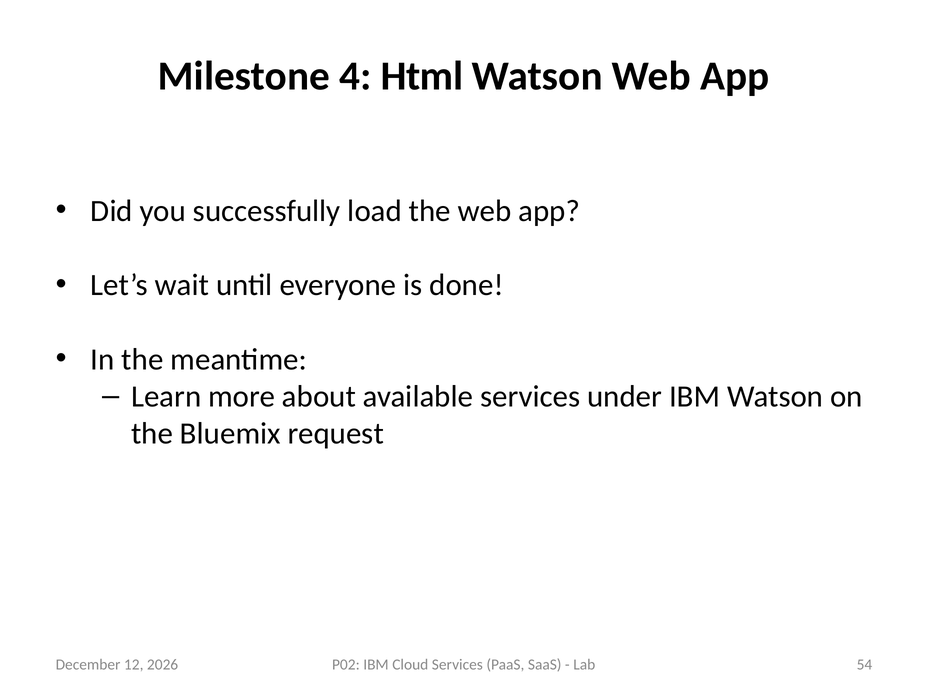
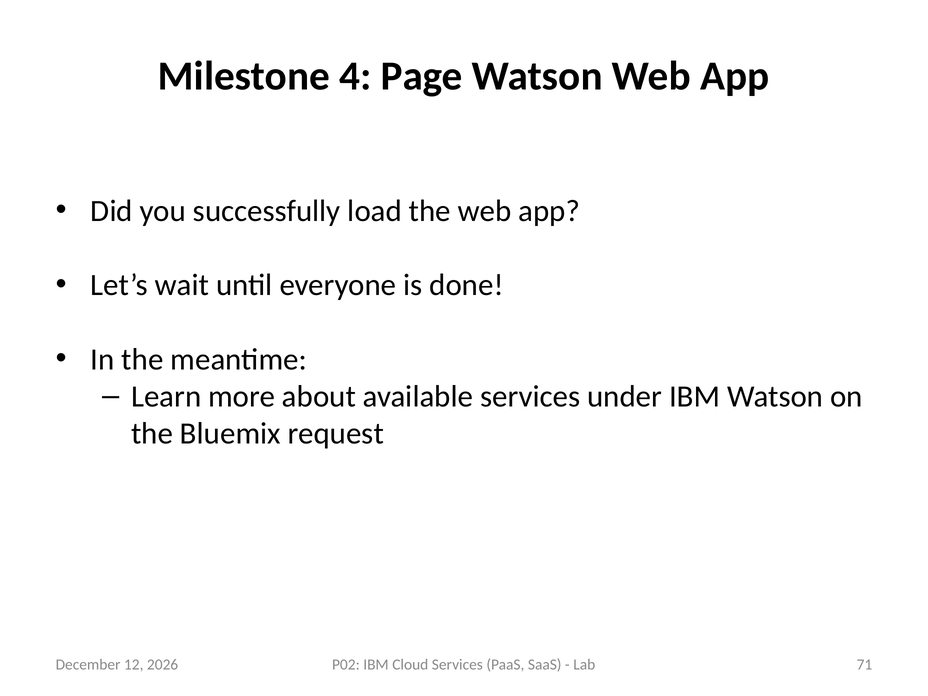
Html: Html -> Page
54: 54 -> 71
